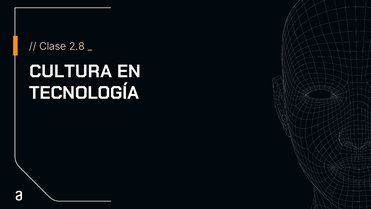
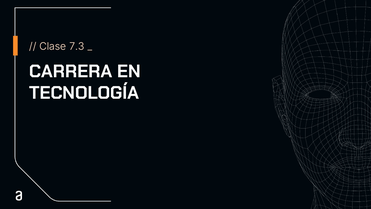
2.8: 2.8 -> 7.3
CULTURA: CULTURA -> CARRERA
